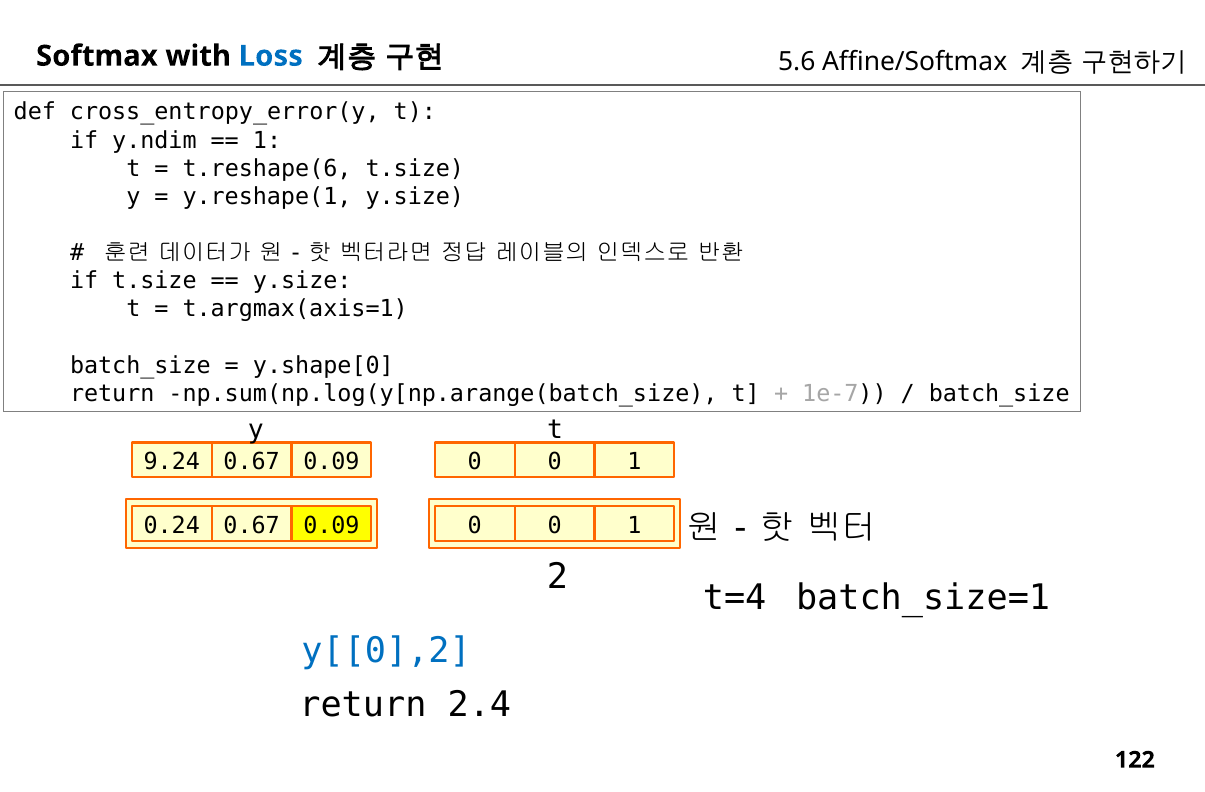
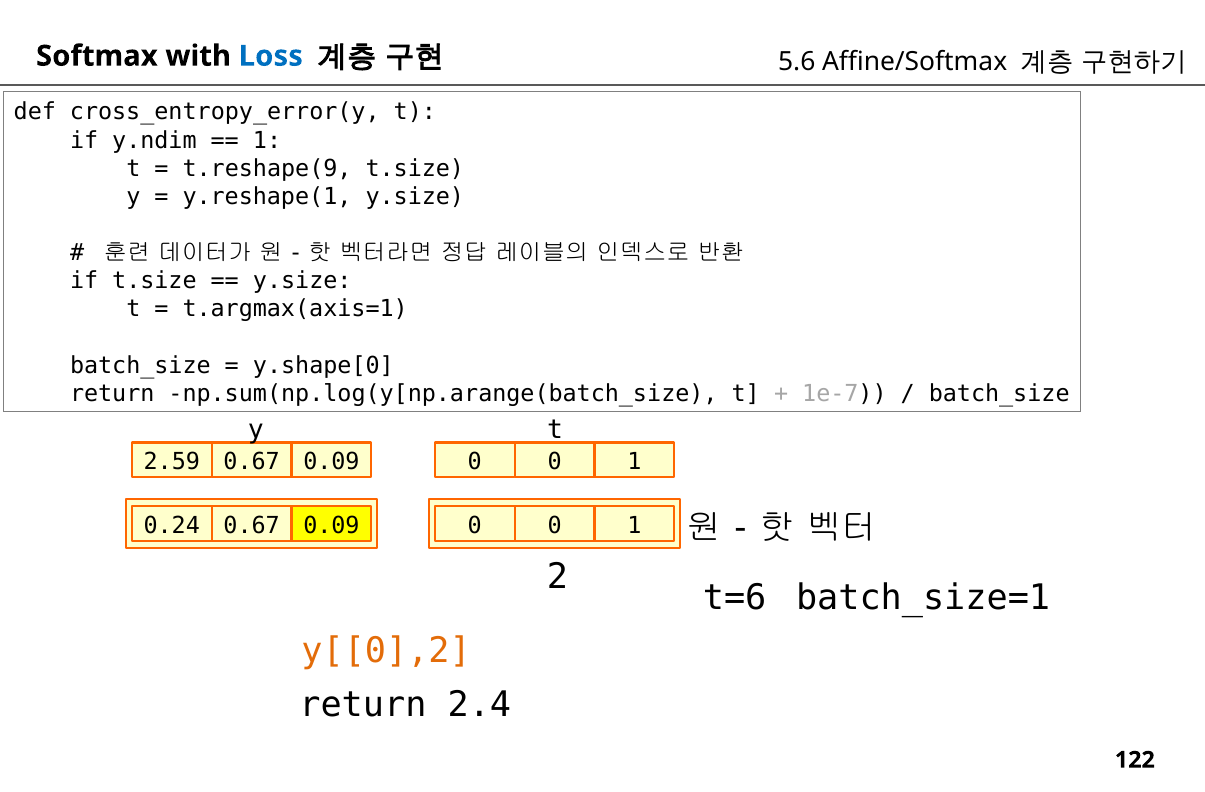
t.reshape(6: t.reshape(6 -> t.reshape(9
9.24: 9.24 -> 2.59
t=4: t=4 -> t=6
y[[0],2 colour: blue -> orange
